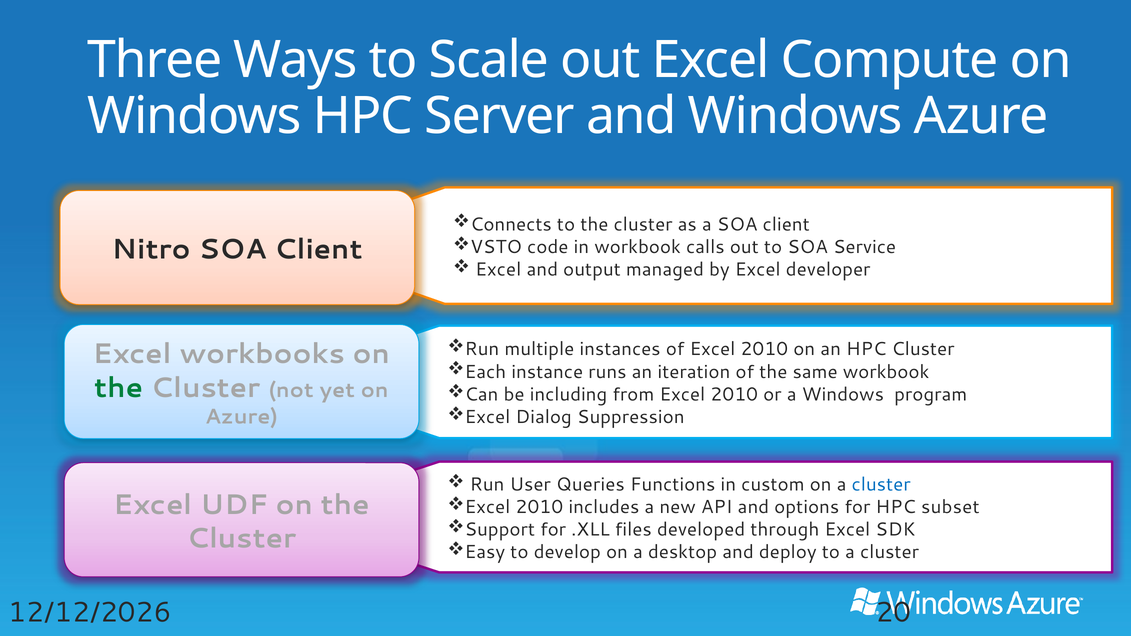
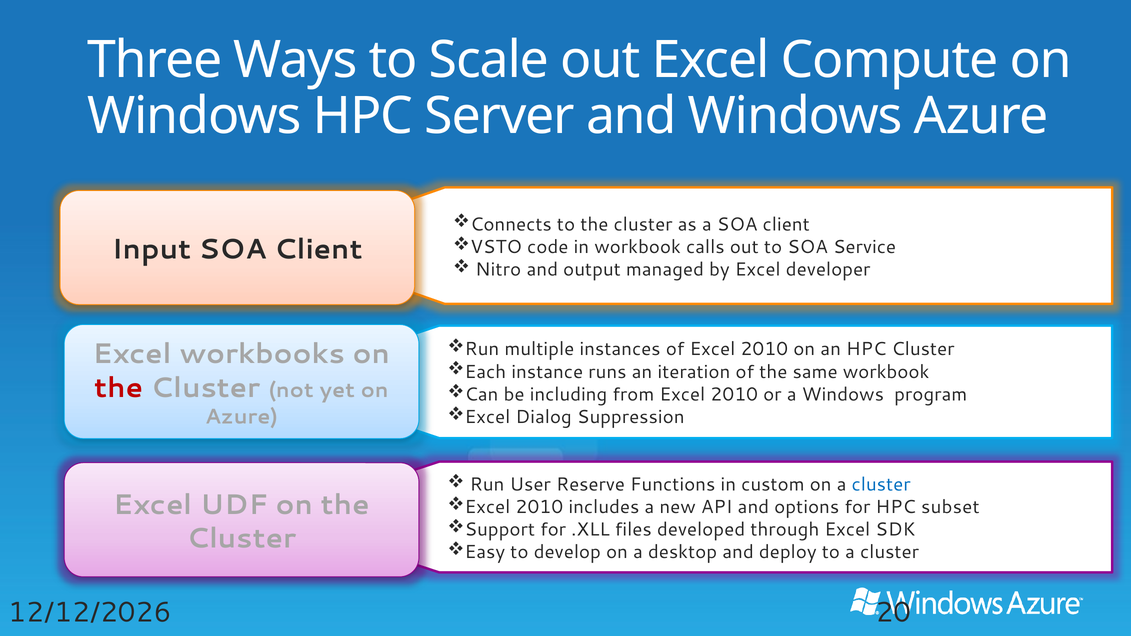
Nitro: Nitro -> Input
Excel at (498, 270): Excel -> Nitro
the at (119, 388) colour: green -> red
Queries: Queries -> Reserve
